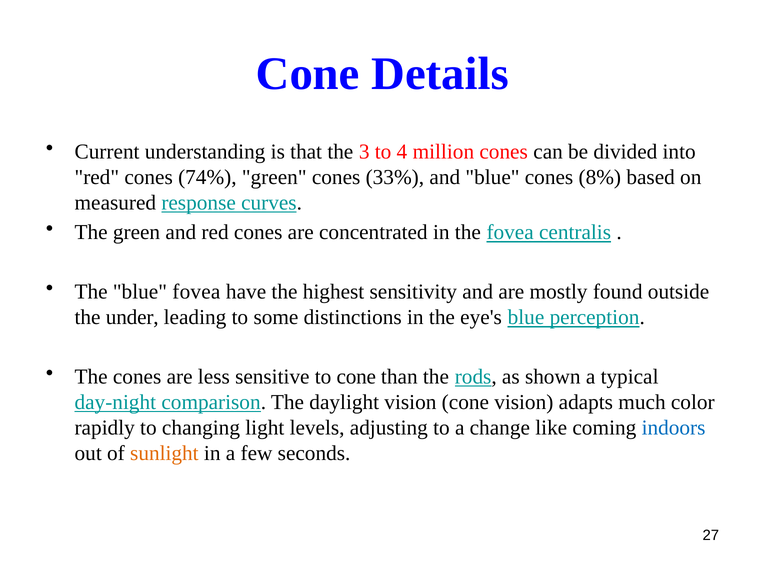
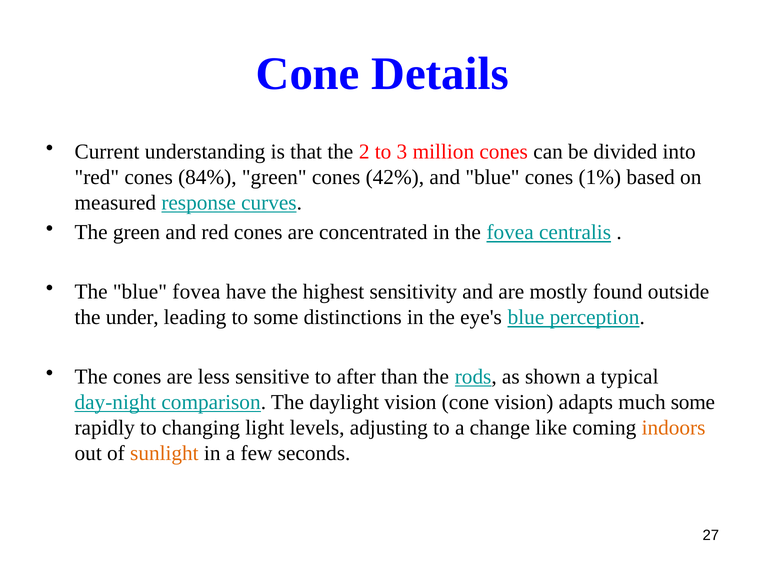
3: 3 -> 2
4: 4 -> 3
74%: 74% -> 84%
33%: 33% -> 42%
8%: 8% -> 1%
to cone: cone -> after
much color: color -> some
indoors colour: blue -> orange
